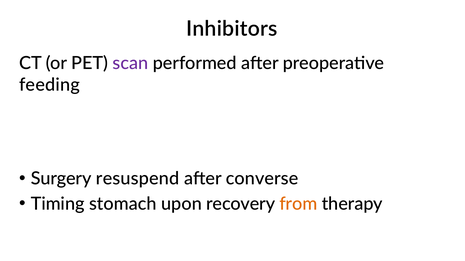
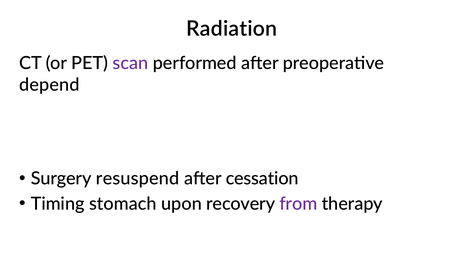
Inhibitors: Inhibitors -> Radiation
feeding: feeding -> depend
converse: converse -> cessation
from colour: orange -> purple
